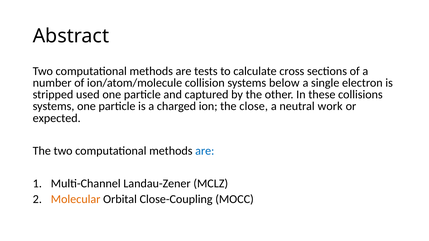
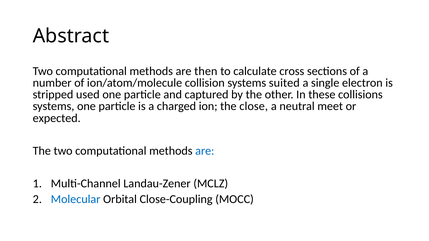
tests: tests -> then
below: below -> suited
work: work -> meet
Molecular colour: orange -> blue
